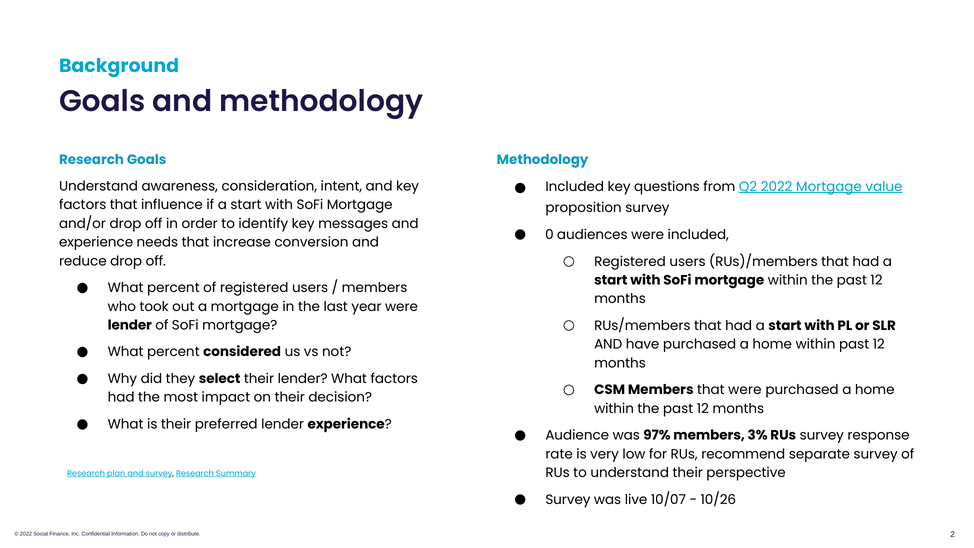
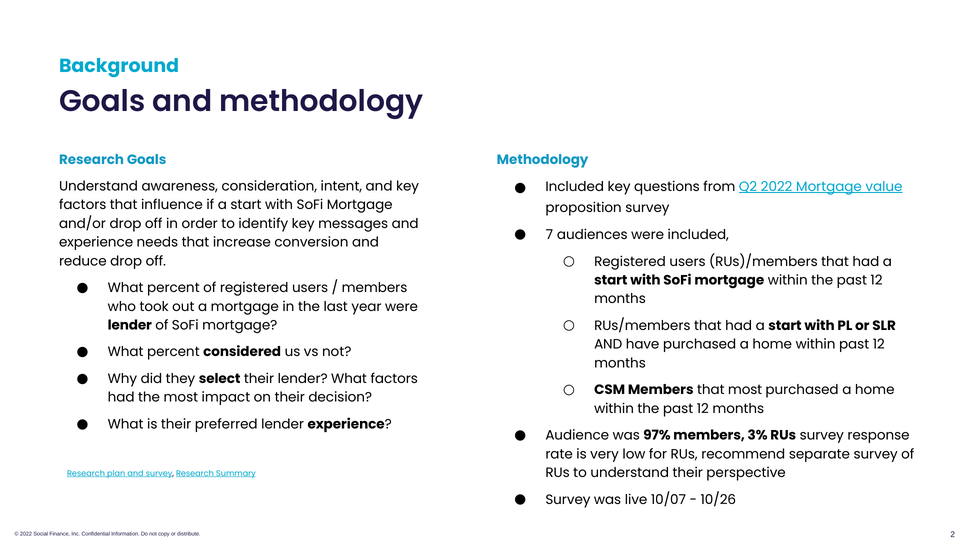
0: 0 -> 7
that were: were -> most
